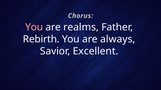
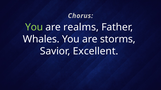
You at (34, 27) colour: pink -> light green
Rebirth: Rebirth -> Whales
always: always -> storms
